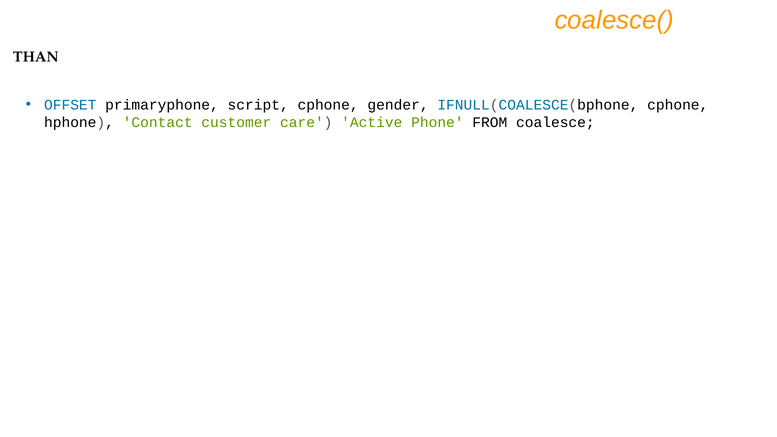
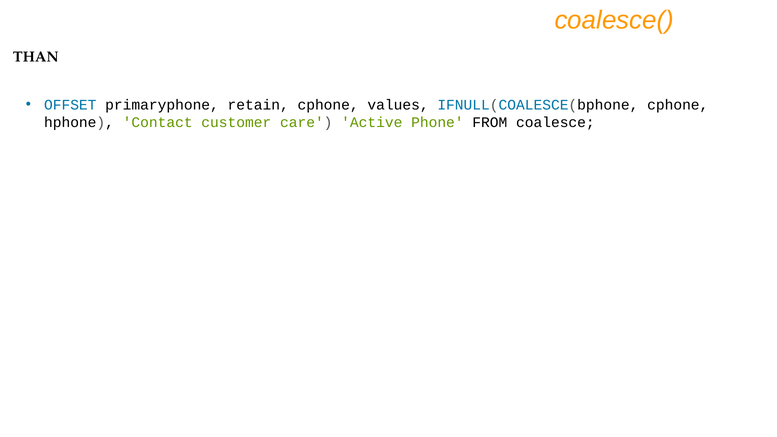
script: script -> retain
gender: gender -> values
